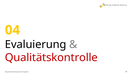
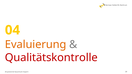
Evaluierung colour: black -> orange
